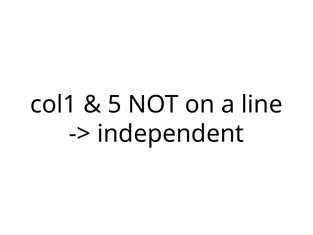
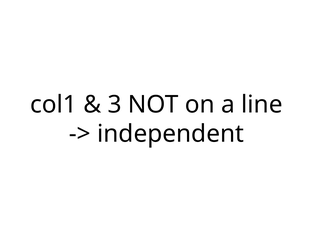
5: 5 -> 3
